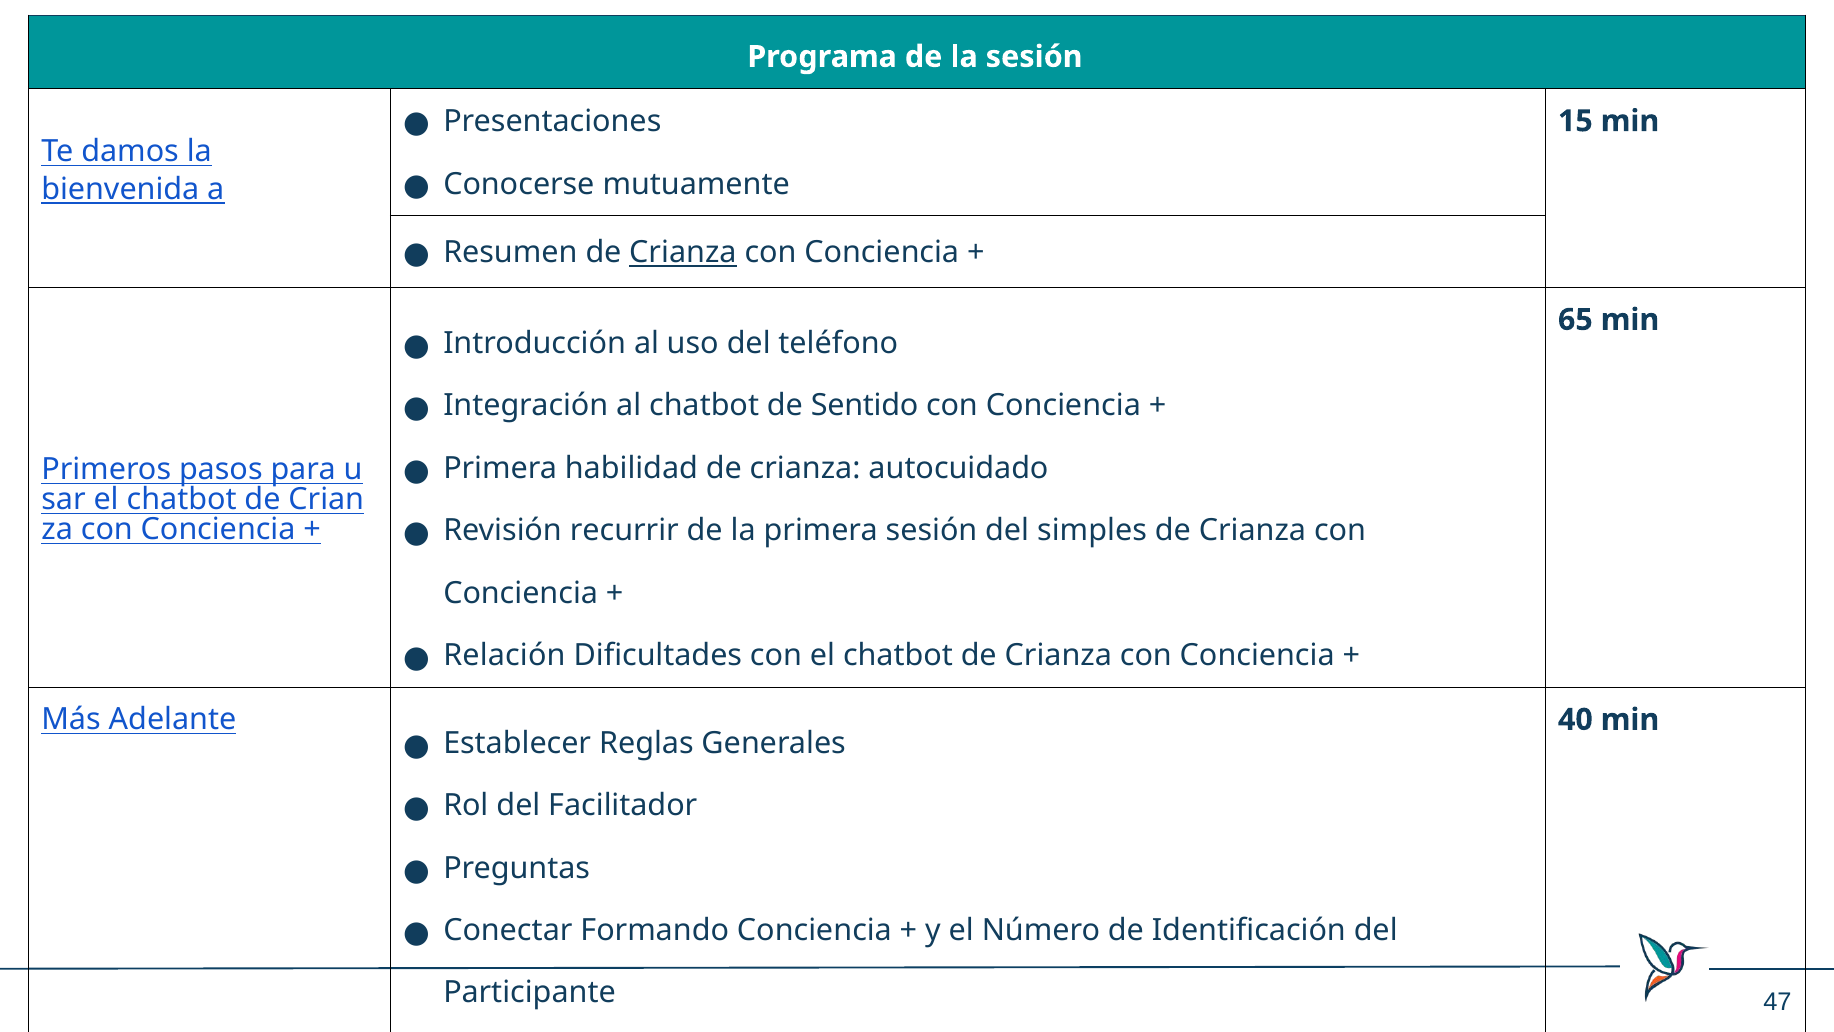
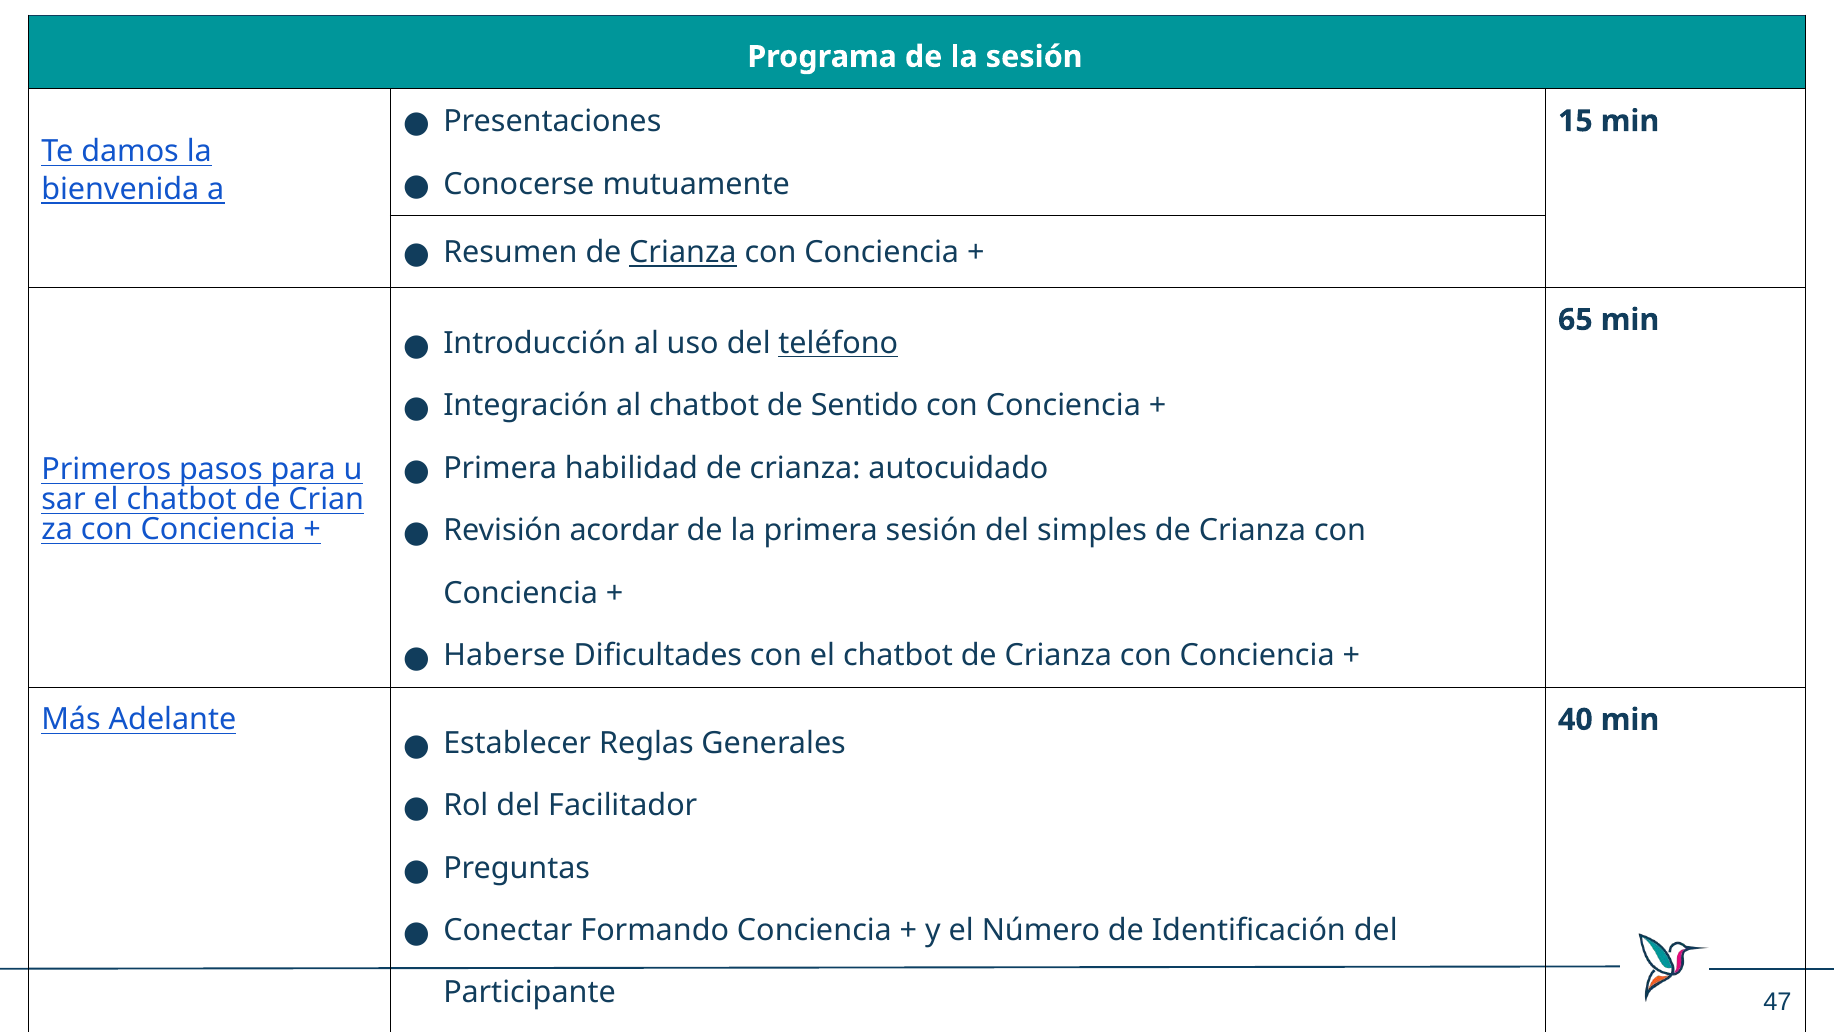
teléfono underline: none -> present
recurrir: recurrir -> acordar
Relación: Relación -> Haberse
